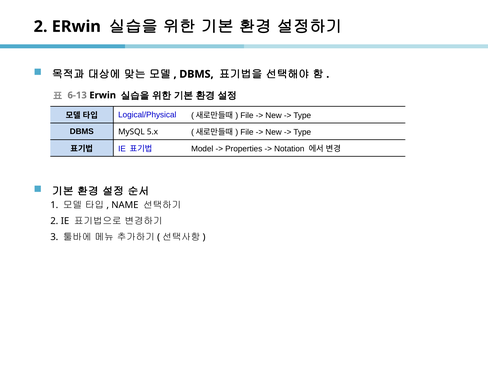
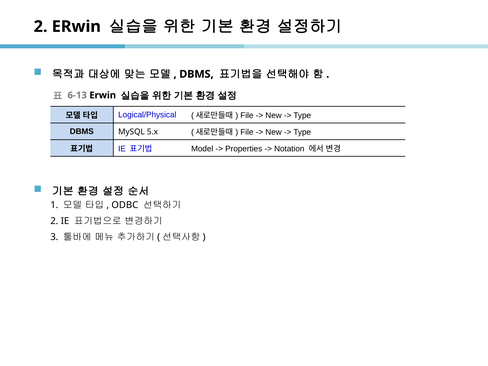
NAME: NAME -> ODBC
